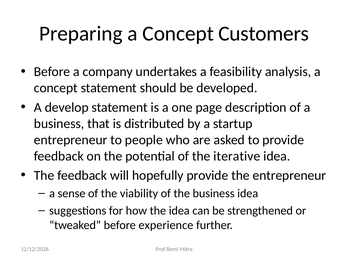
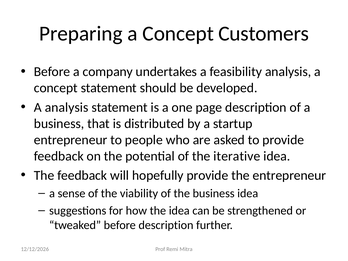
A develop: develop -> analysis
before experience: experience -> description
